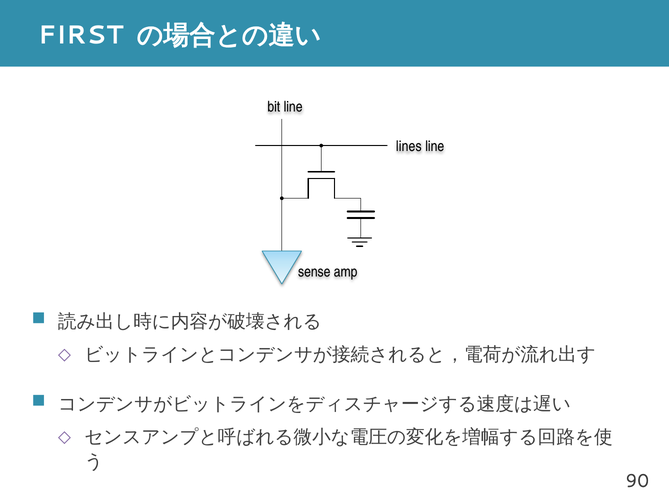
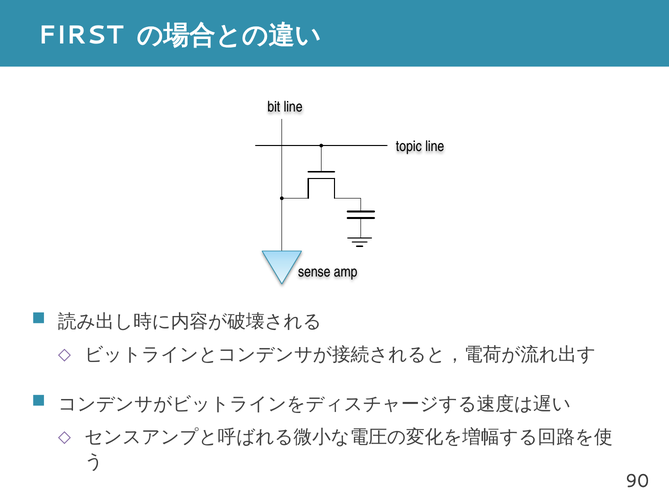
lines: lines -> topic
